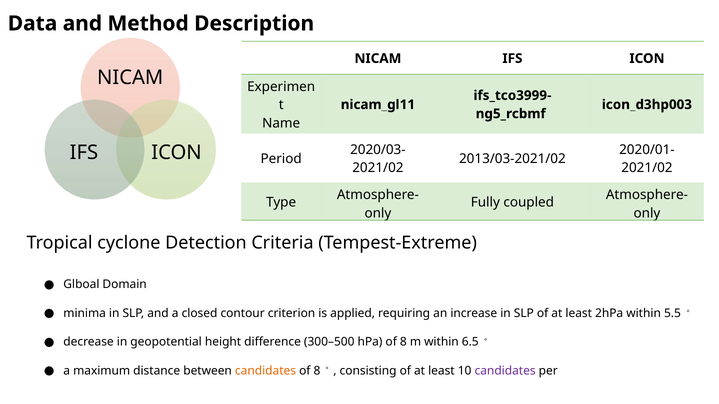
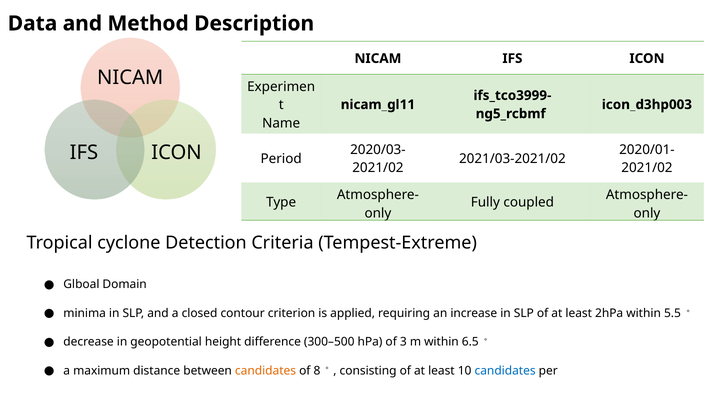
2013/03-2021/02: 2013/03-2021/02 -> 2021/03-2021/02
hPa of 8: 8 -> 3
candidates at (505, 371) colour: purple -> blue
